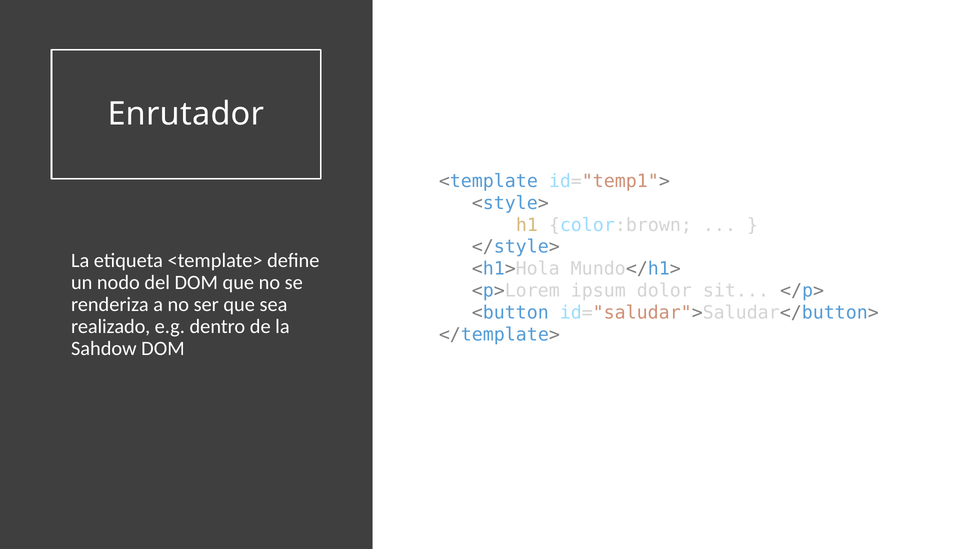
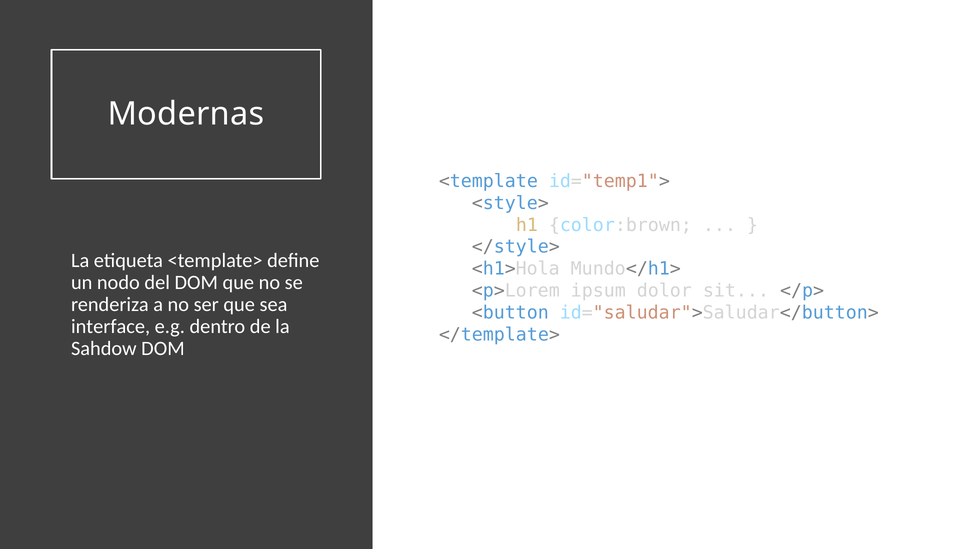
Enrutador: Enrutador -> Modernas
realizado: realizado -> interface
